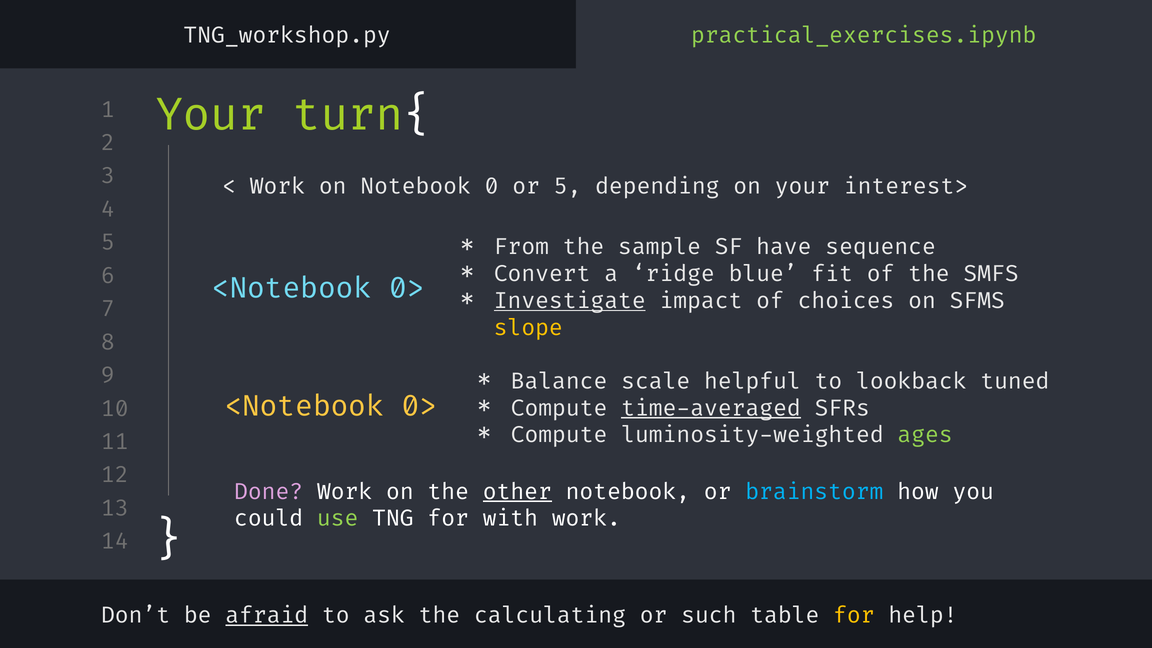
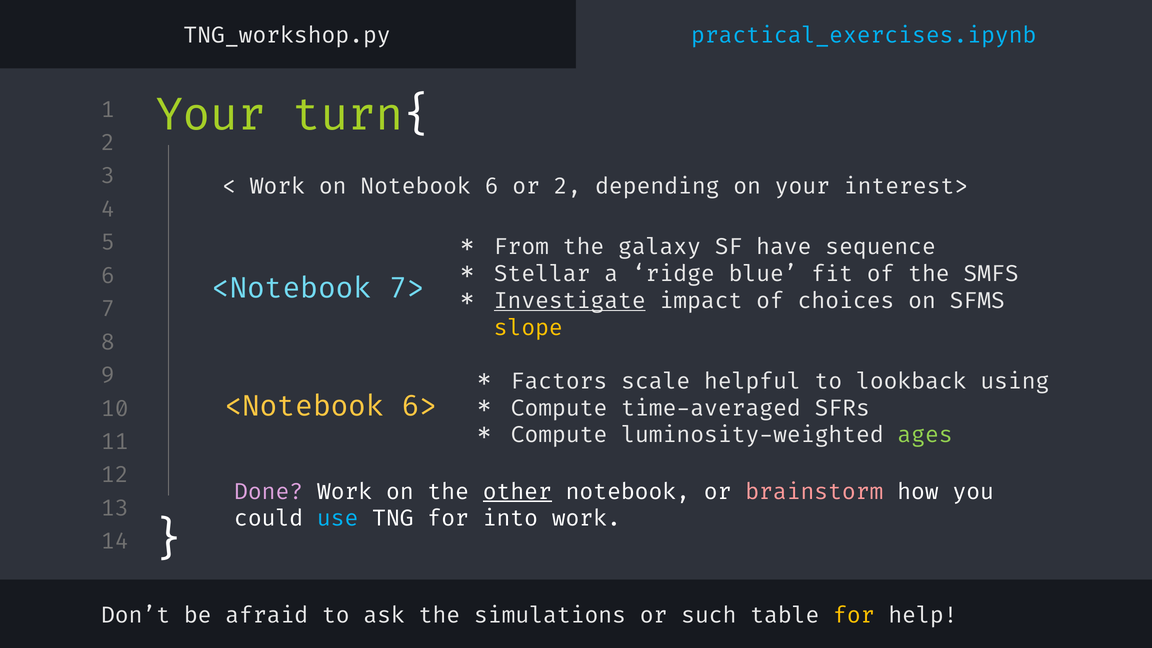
practical_exercises.ipynb colour: light green -> light blue
Notebook 0: 0 -> 6
or 5: 5 -> 2
sample: sample -> galaxy
Convert: Convert -> Stellar
0> at (407, 288): 0> -> 7>
Balance: Balance -> Factors
tuned: tuned -> using
0> at (419, 406): 0> -> 6>
time-averaged underline: present -> none
brainstorm colour: light blue -> pink
use colour: light green -> light blue
with: with -> into
afraid underline: present -> none
calculating: calculating -> simulations
